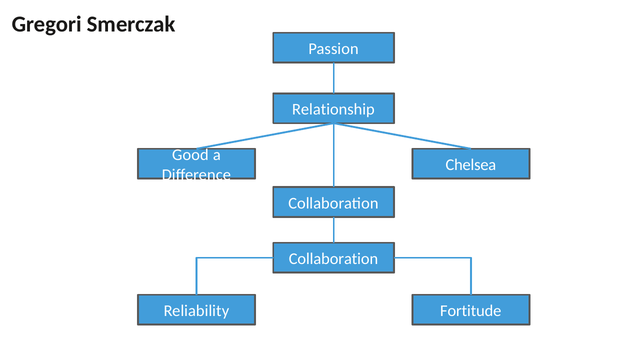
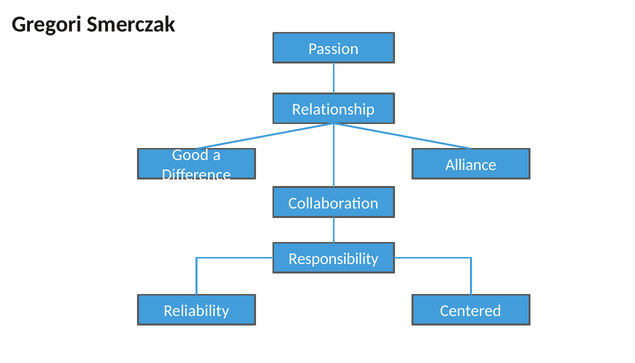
Chelsea: Chelsea -> Alliance
Collaboration at (333, 259): Collaboration -> Responsibility
Fortitude: Fortitude -> Centered
